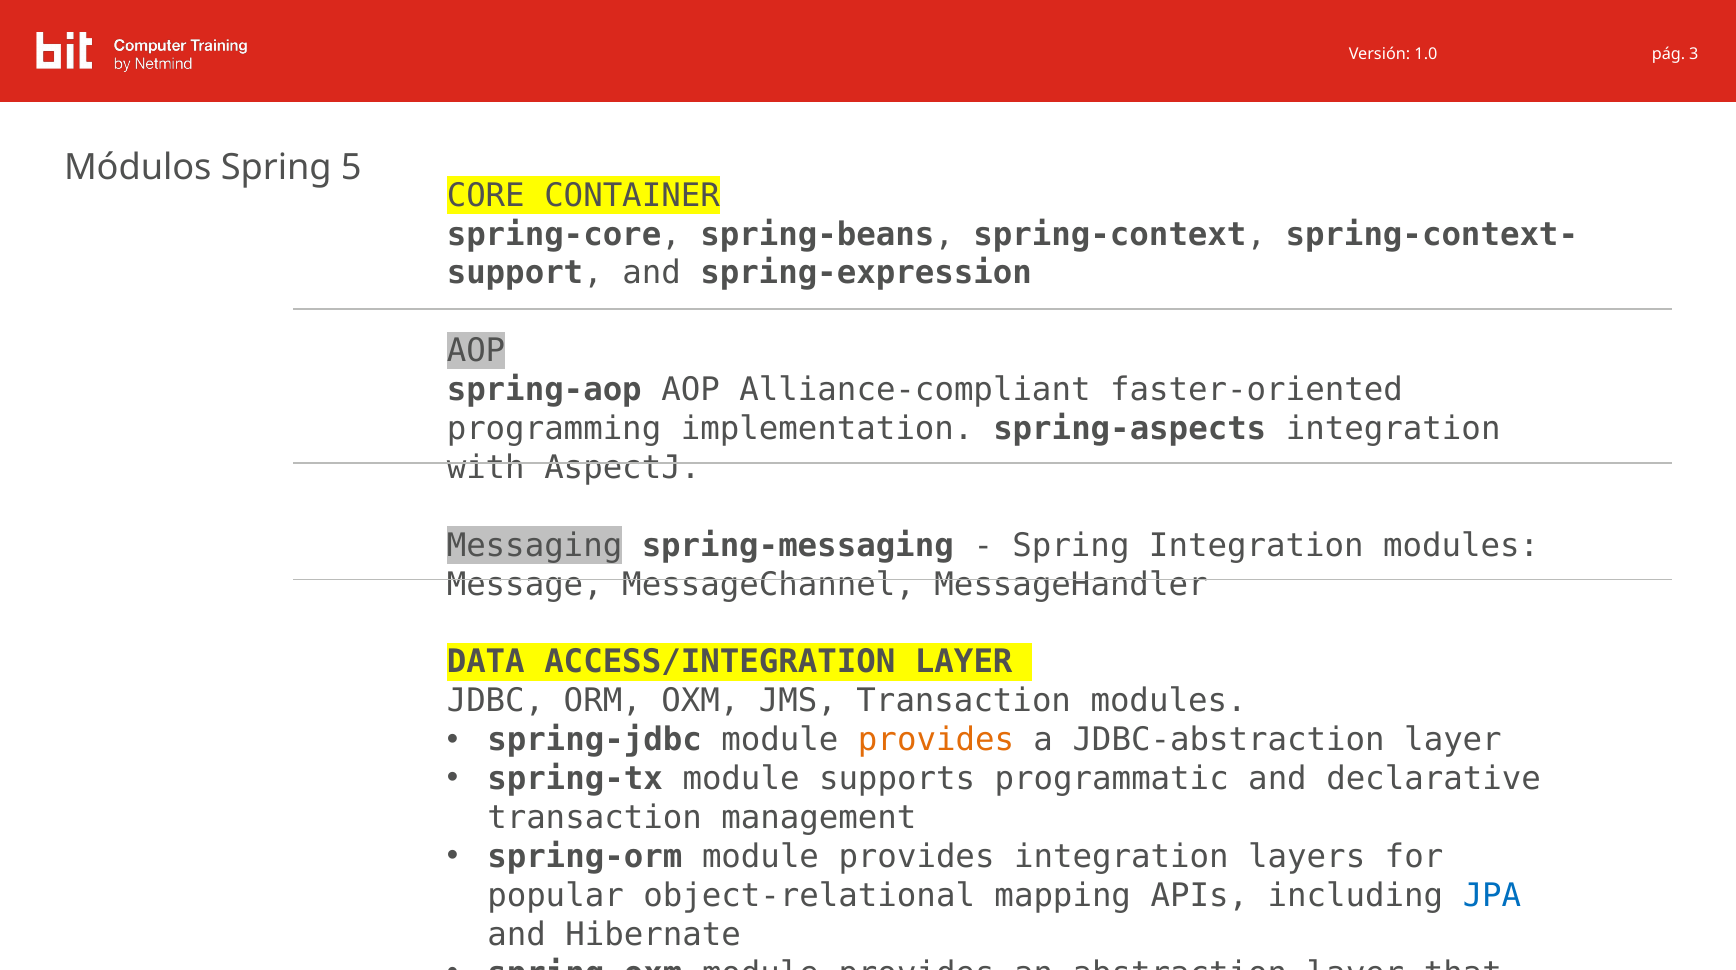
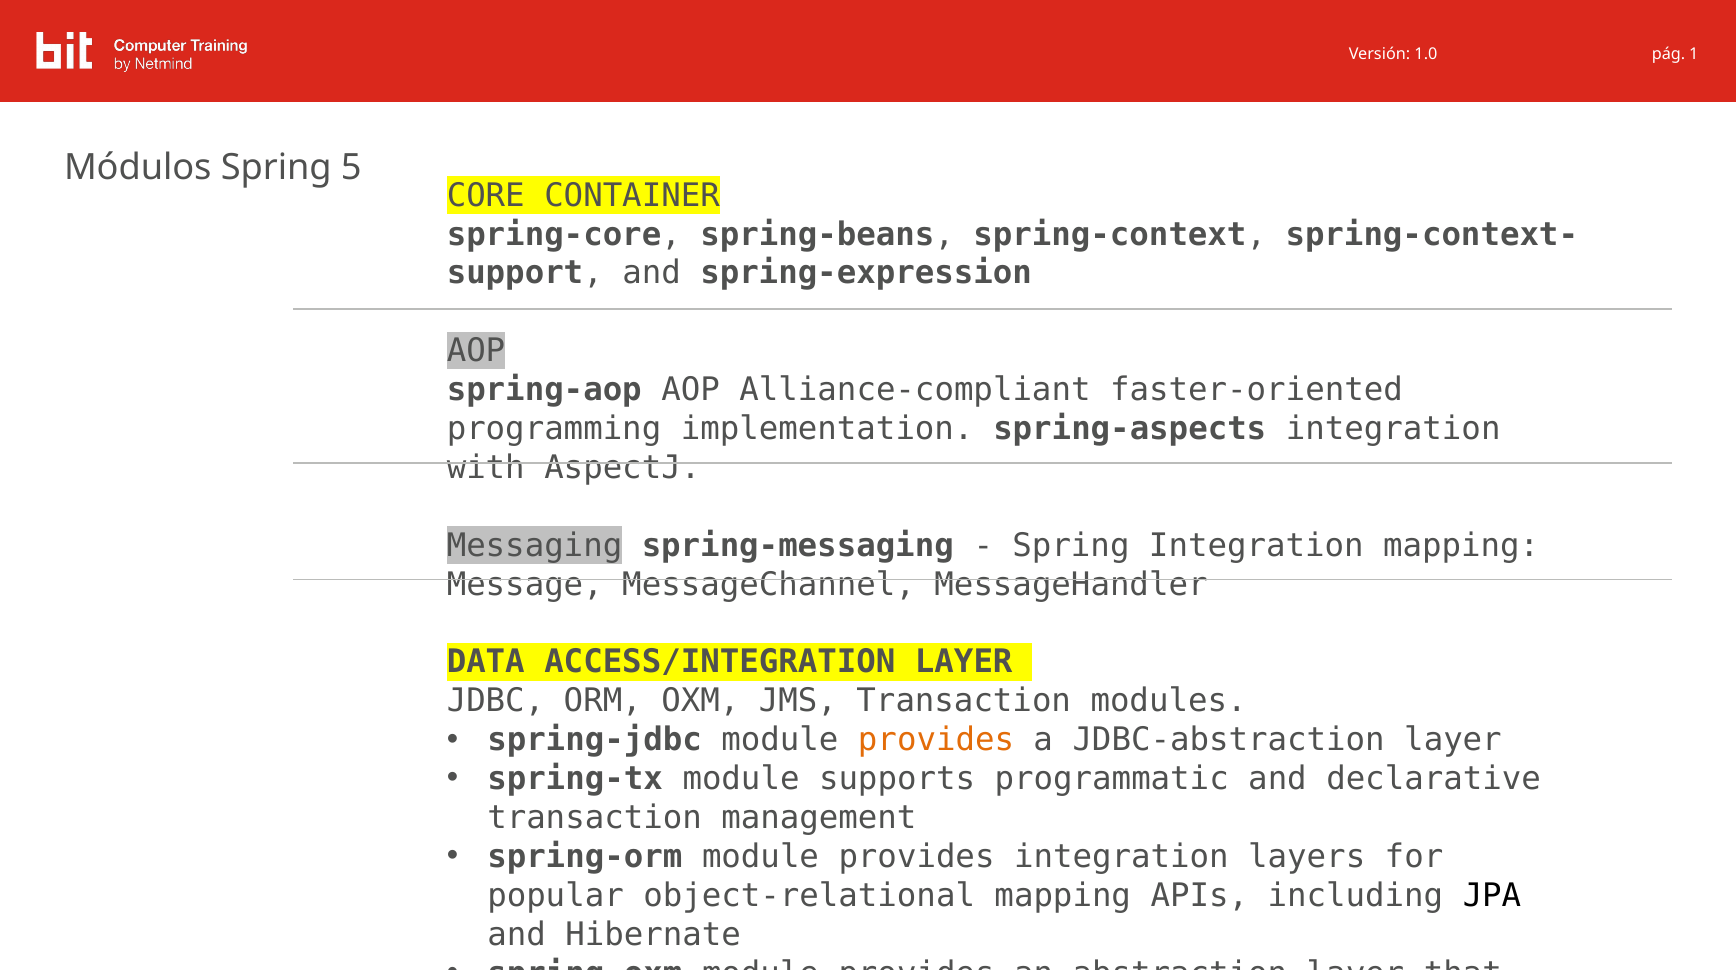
3: 3 -> 1
Integration modules: modules -> mapping
JPA colour: blue -> black
